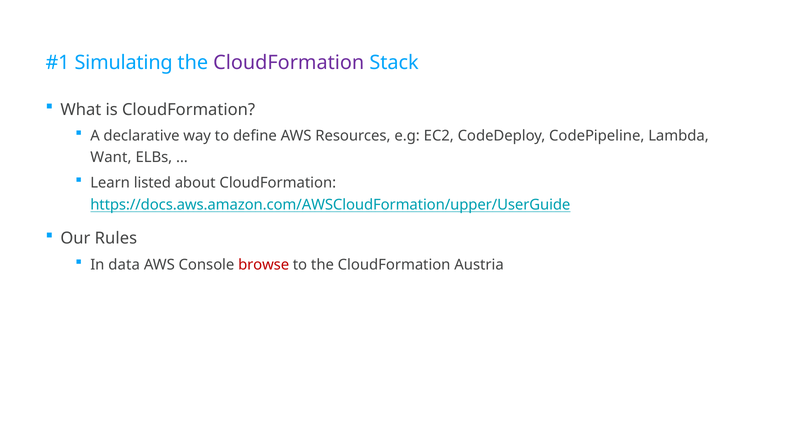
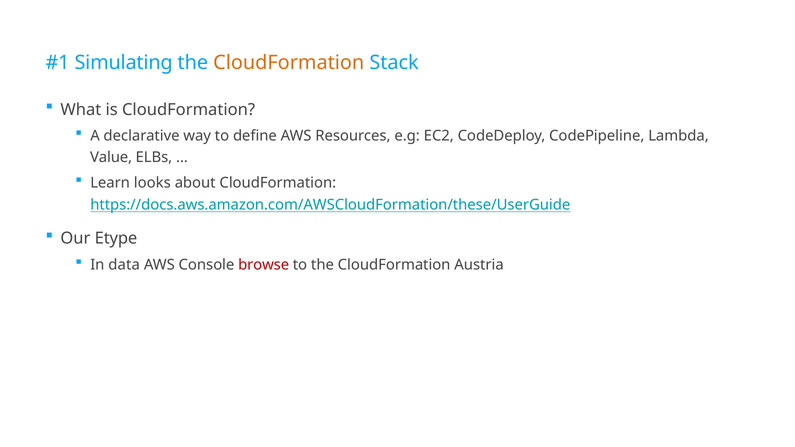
CloudFormation at (289, 63) colour: purple -> orange
Want: Want -> Value
listed: listed -> looks
https://docs.aws.amazon.com/AWSCloudFormation/upper/UserGuide: https://docs.aws.amazon.com/AWSCloudFormation/upper/UserGuide -> https://docs.aws.amazon.com/AWSCloudFormation/these/UserGuide
Rules: Rules -> Etype
